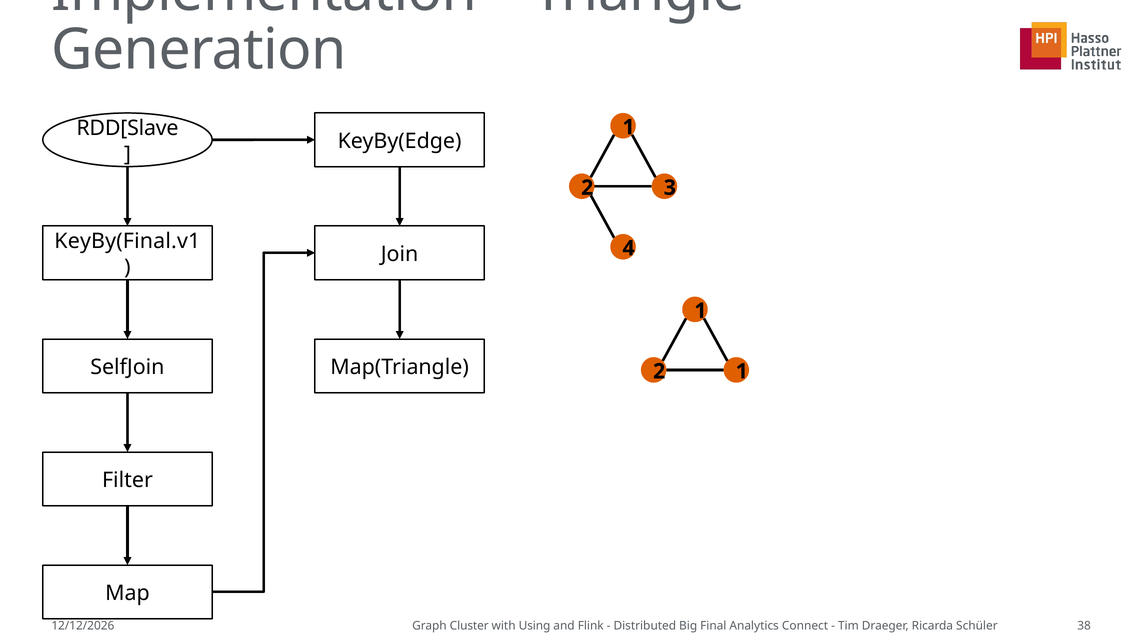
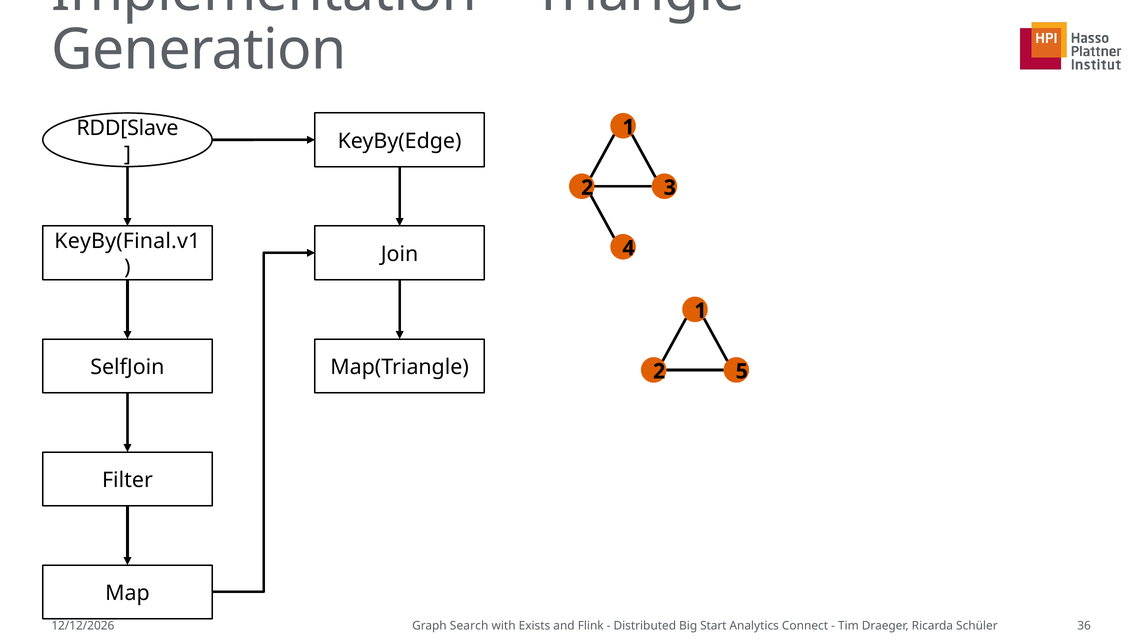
2 1: 1 -> 5
Cluster: Cluster -> Search
Using: Using -> Exists
Final: Final -> Start
38: 38 -> 36
